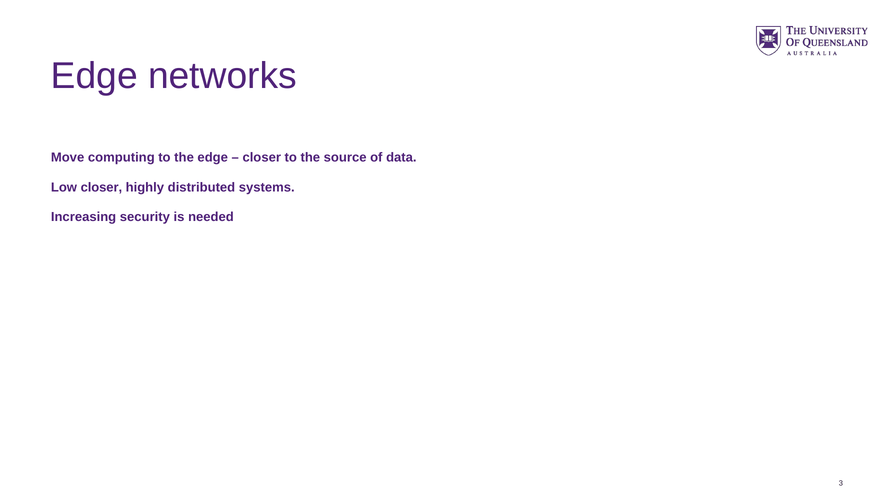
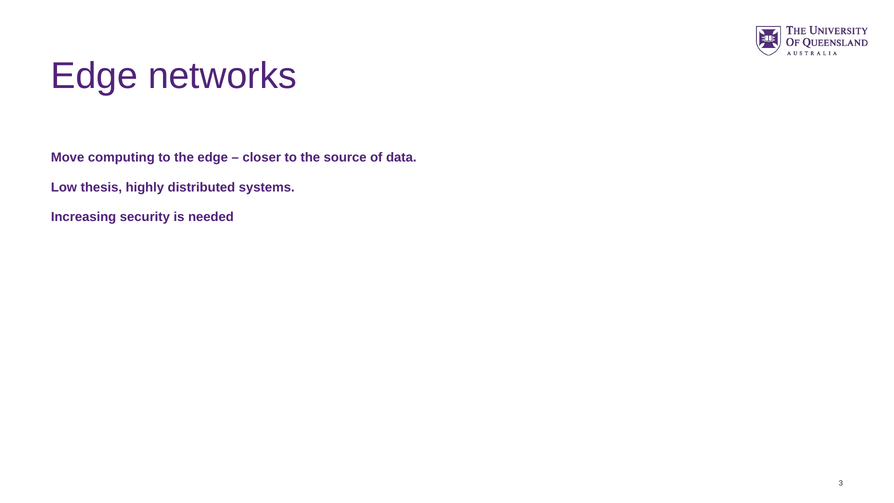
Low closer: closer -> thesis
